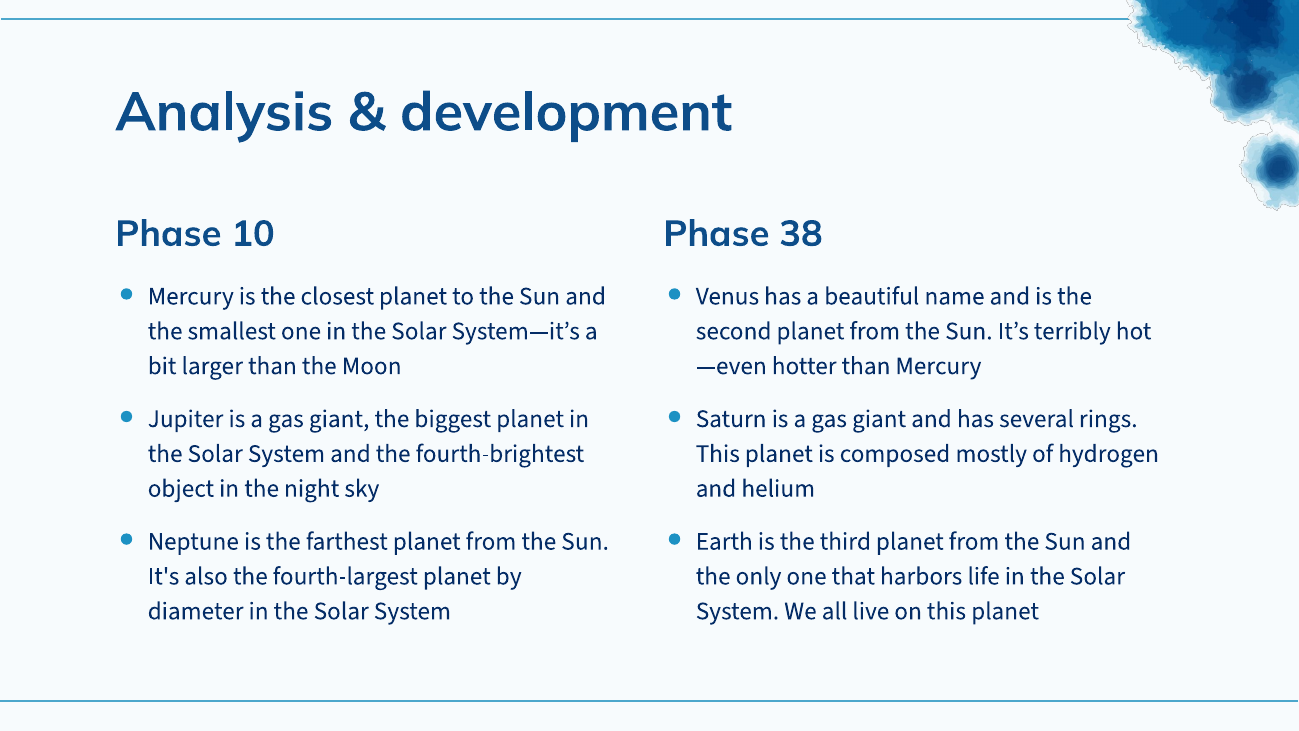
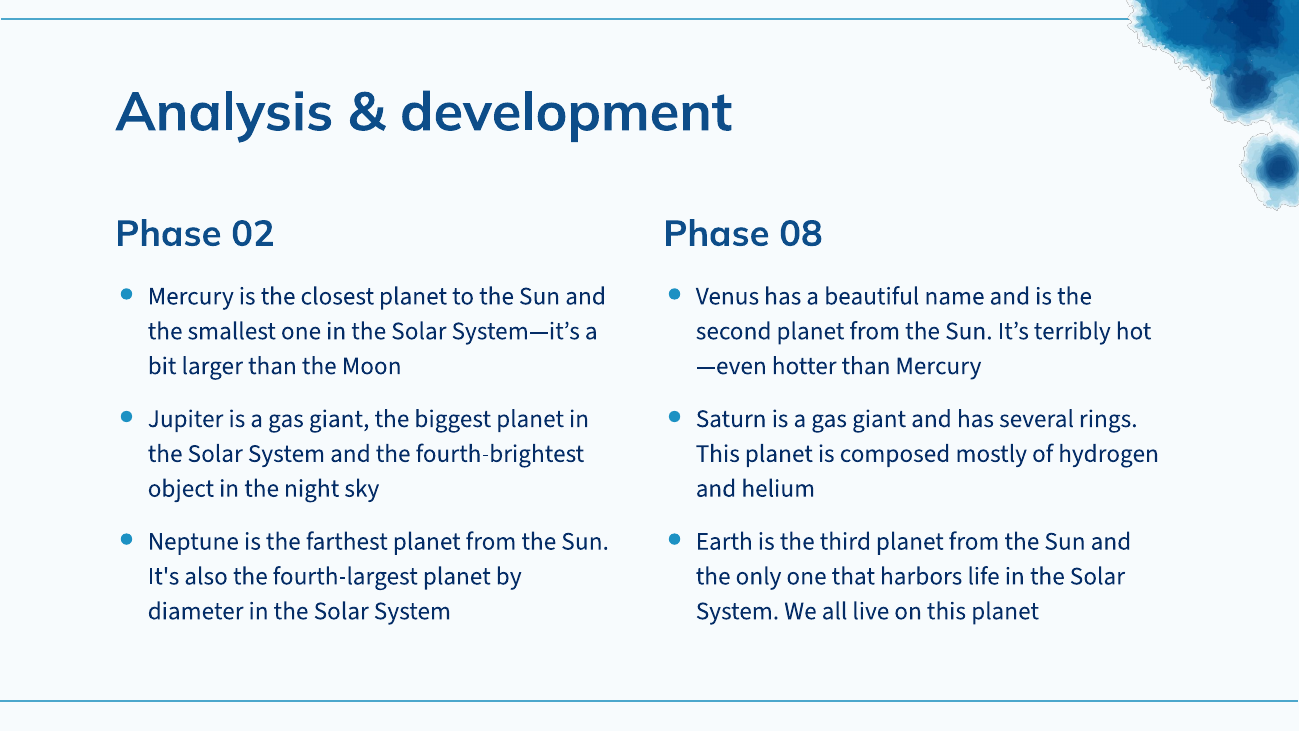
10: 10 -> 02
38: 38 -> 08
